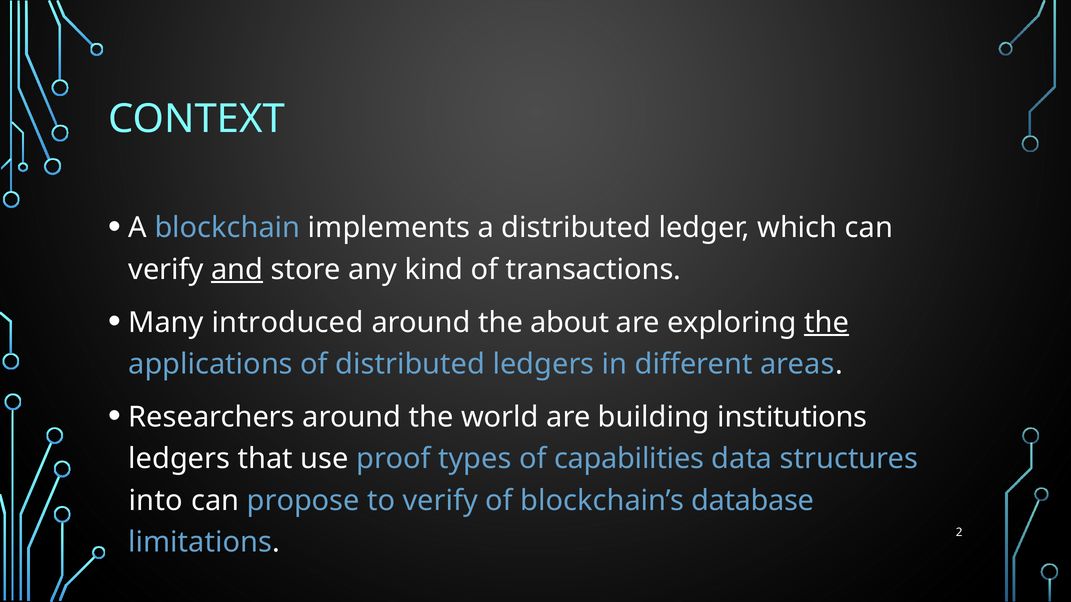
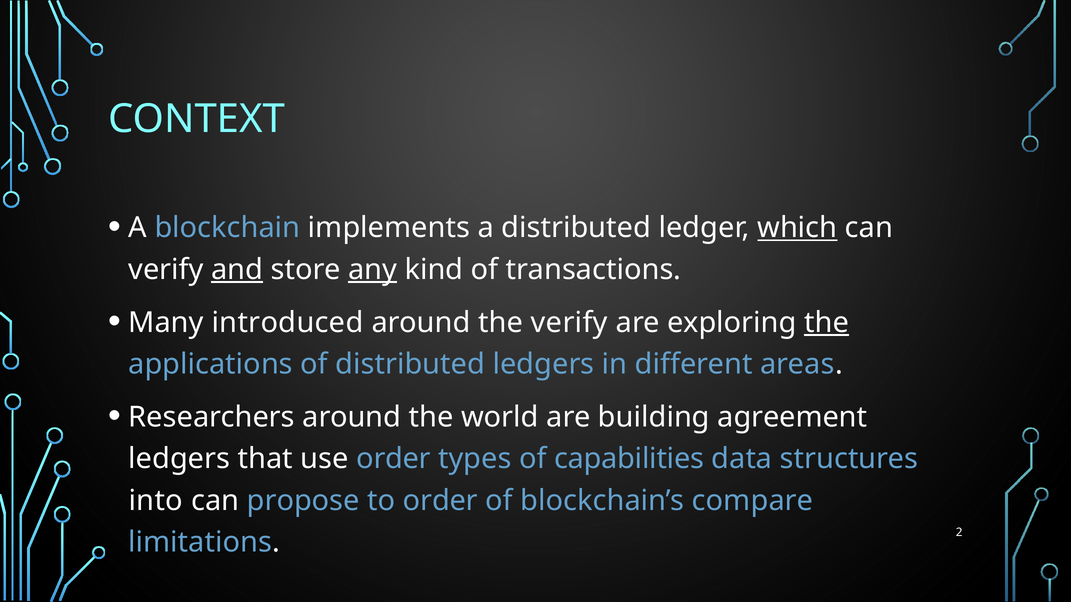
which underline: none -> present
any underline: none -> present
the about: about -> verify
institutions: institutions -> agreement
use proof: proof -> order
to verify: verify -> order
database: database -> compare
